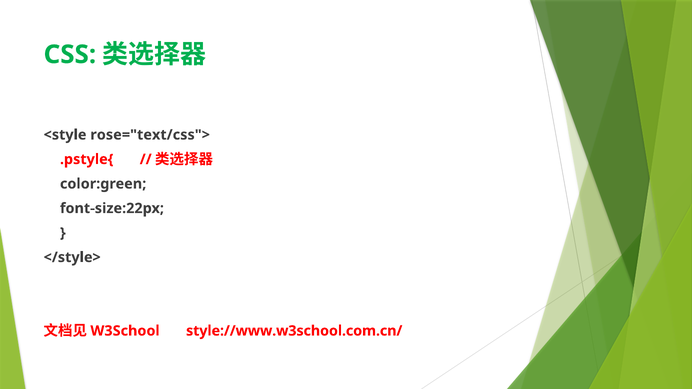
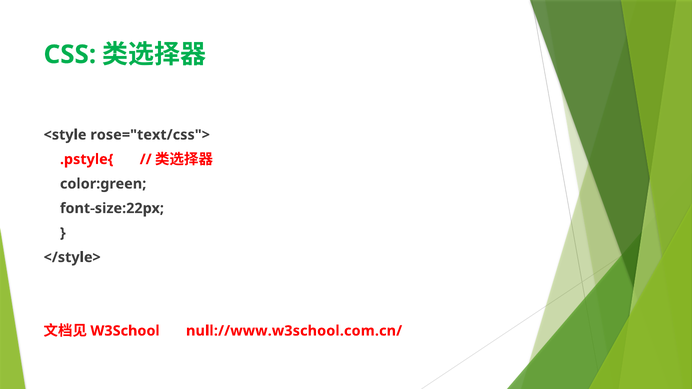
style://www.w3school.com.cn/: style://www.w3school.com.cn/ -> null://www.w3school.com.cn/
